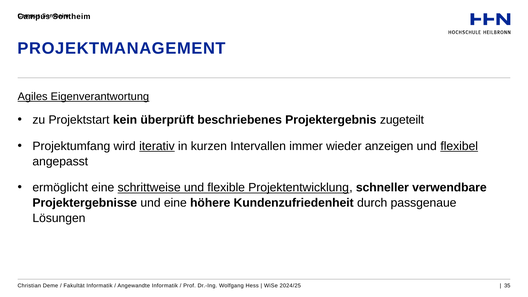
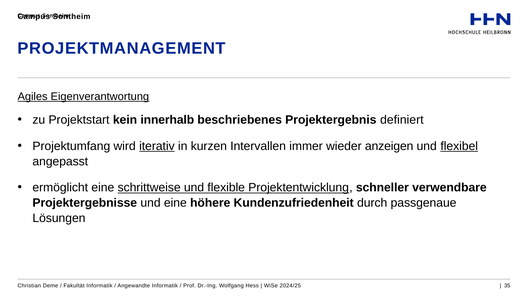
überprüft: überprüft -> innerhalb
zugeteilt: zugeteilt -> definiert
